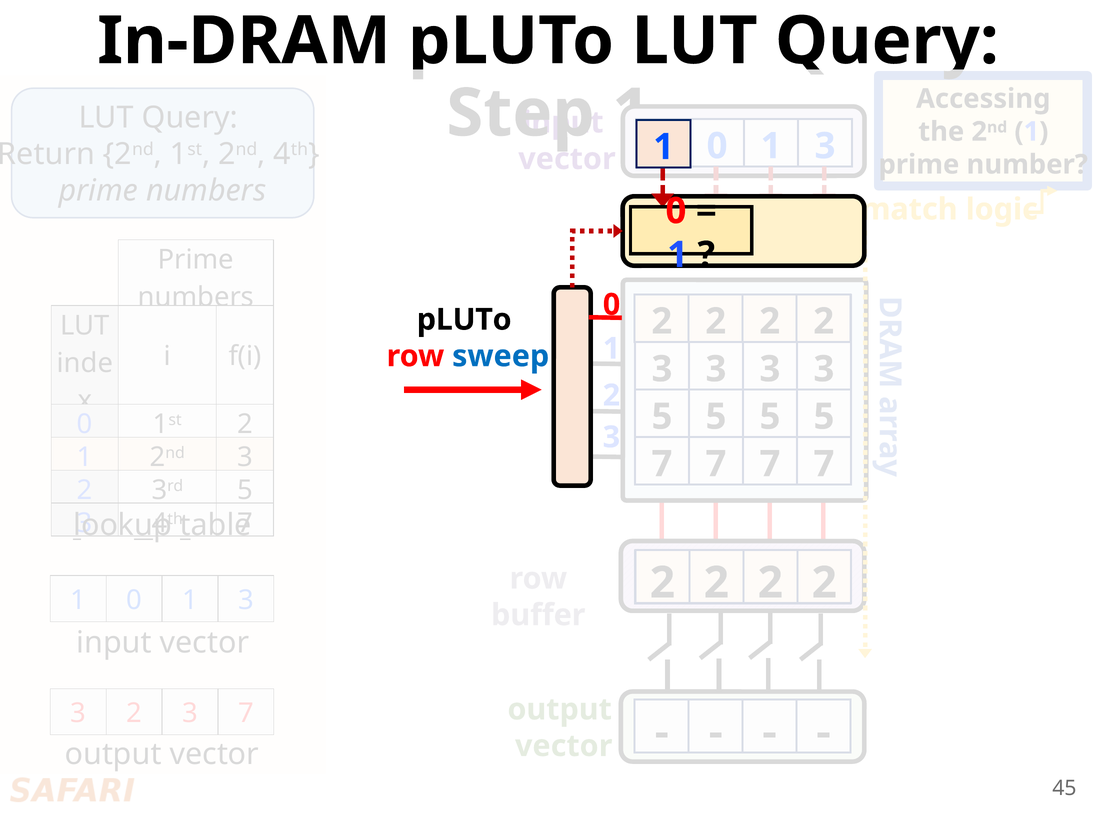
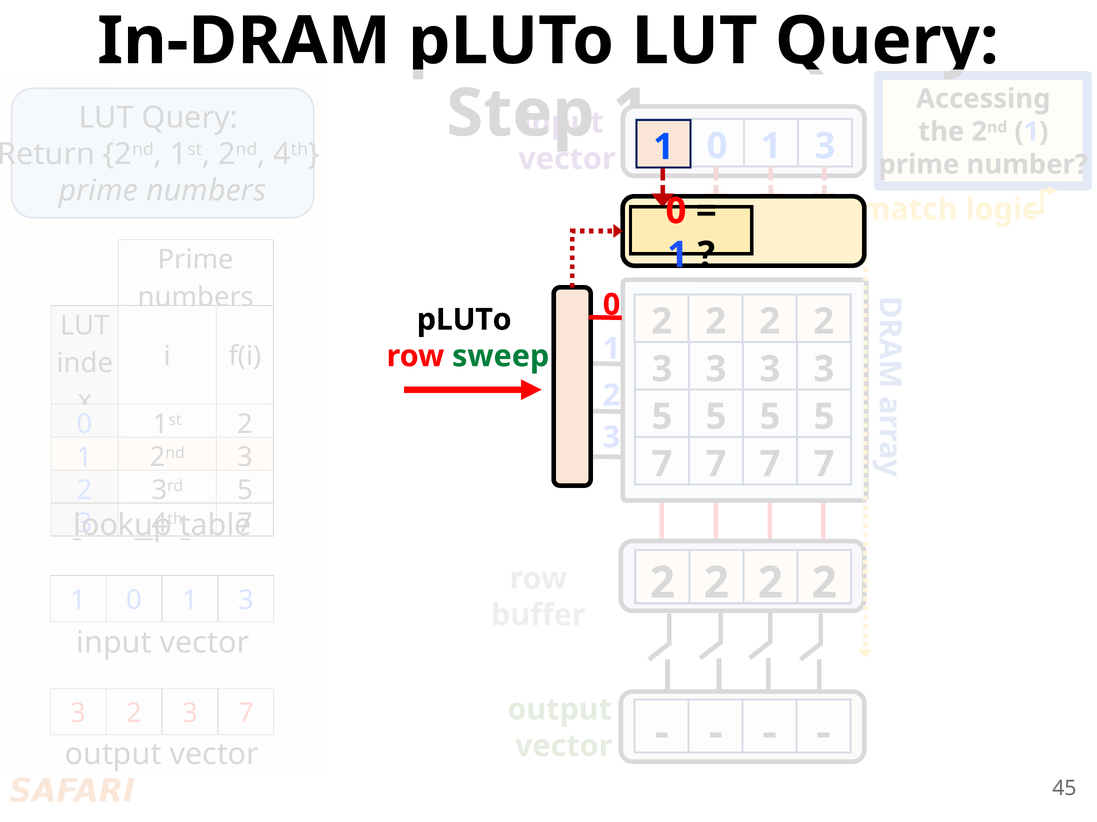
sweep colour: blue -> green
